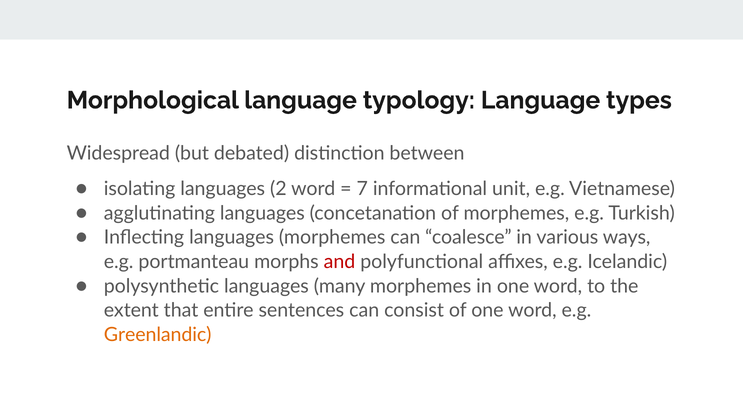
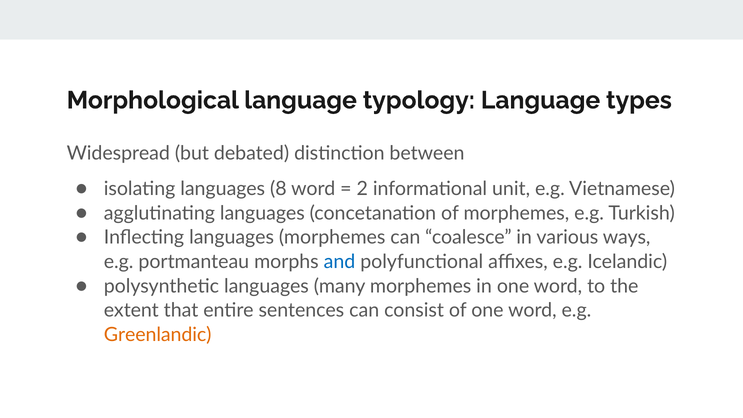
2: 2 -> 8
7: 7 -> 2
and colour: red -> blue
